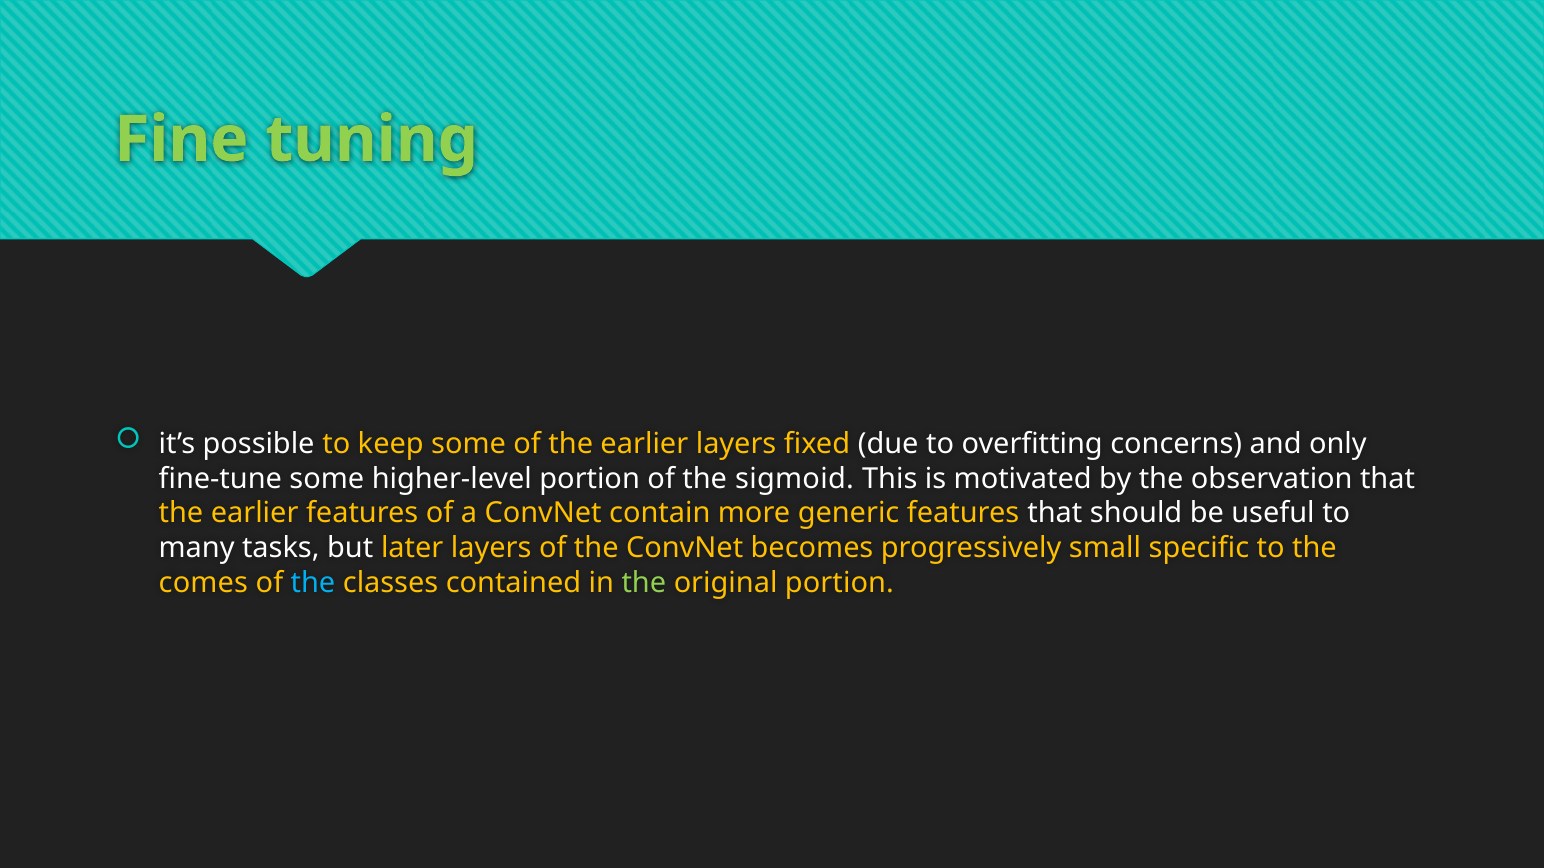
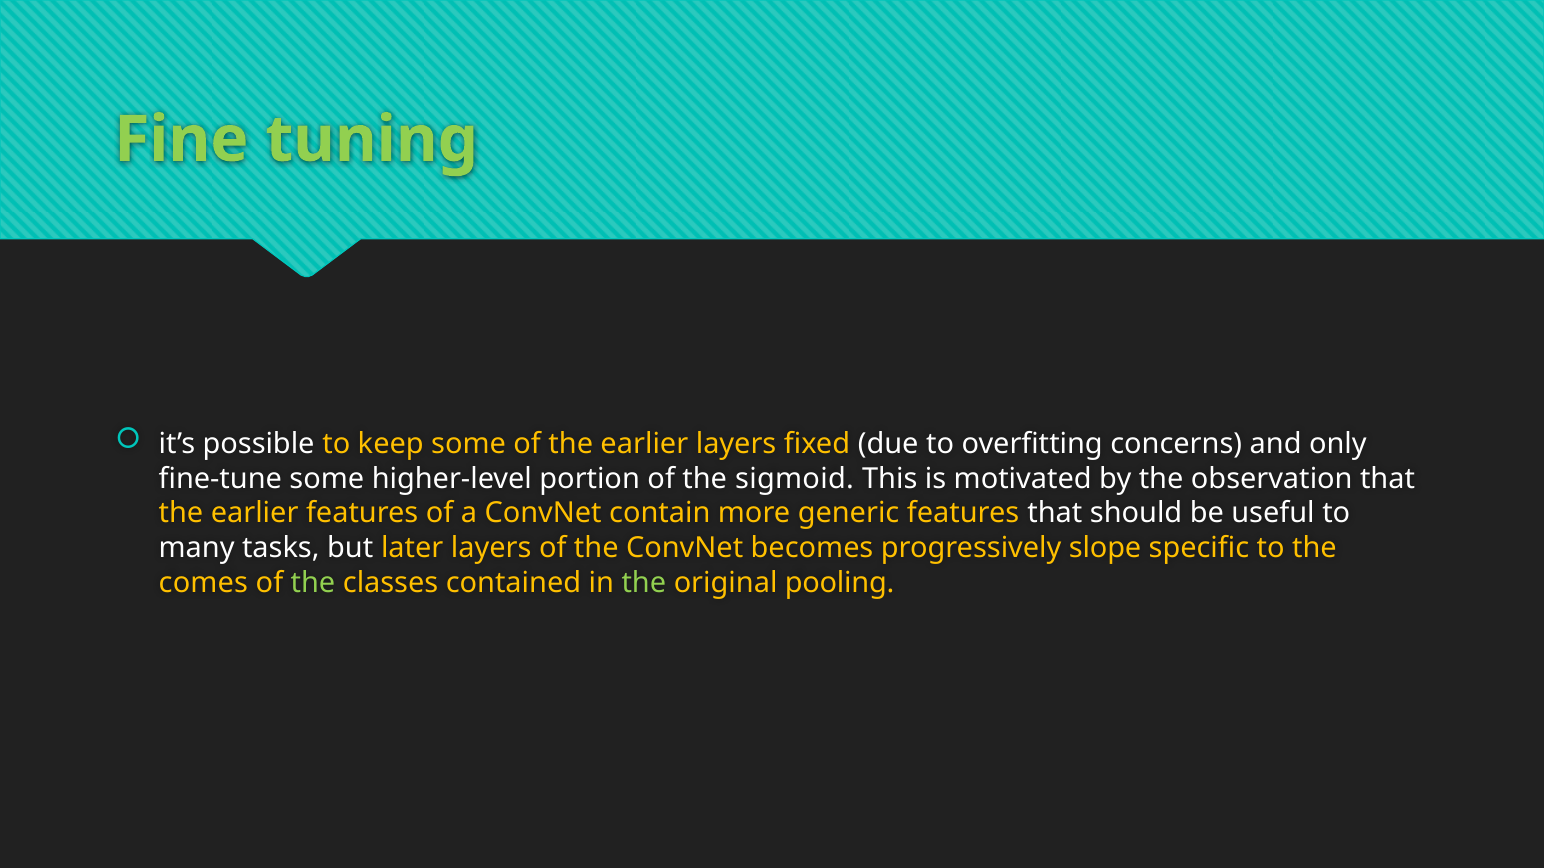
small: small -> slope
the at (313, 583) colour: light blue -> light green
original portion: portion -> pooling
